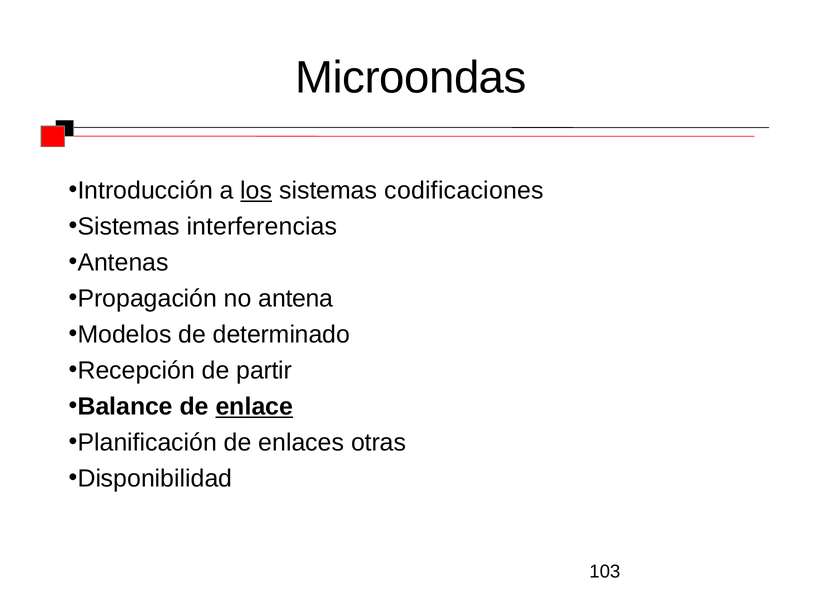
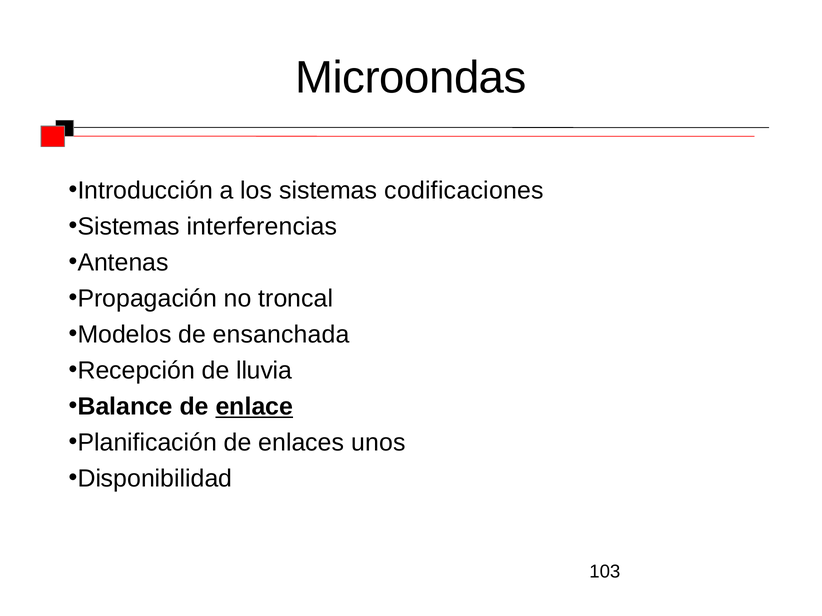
los underline: present -> none
antena: antena -> troncal
determinado: determinado -> ensanchada
partir: partir -> lluvia
otras: otras -> unos
